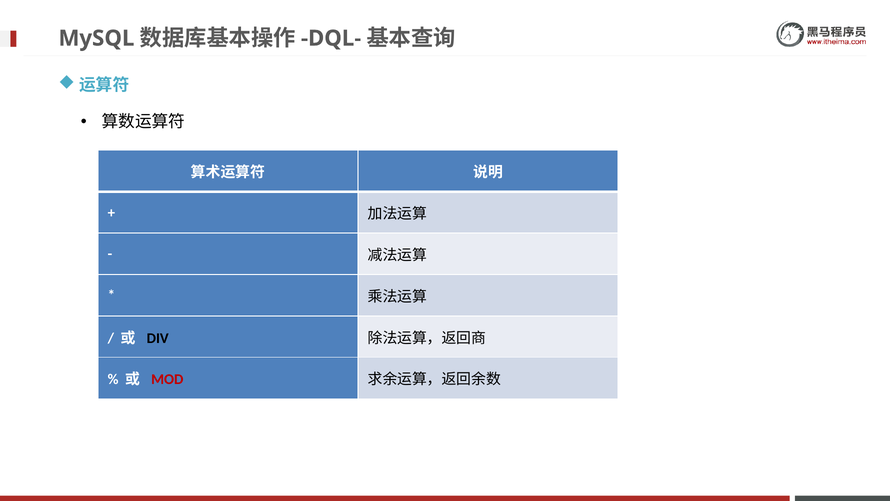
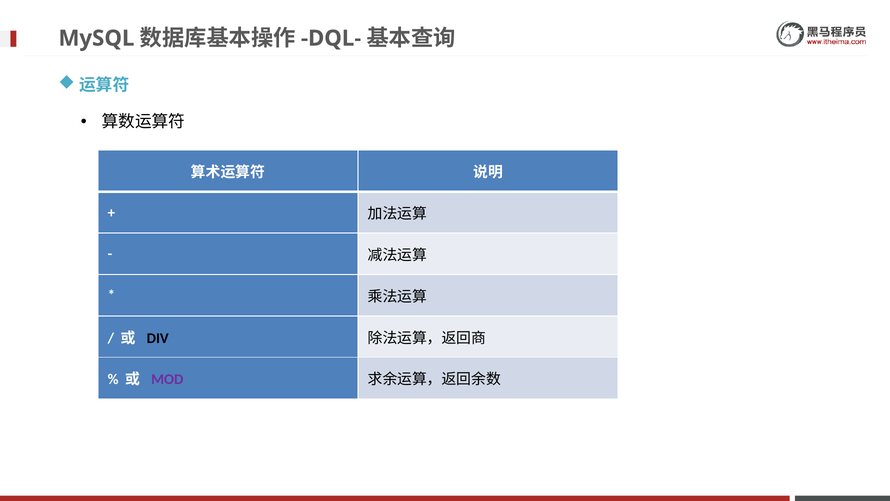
MOD colour: red -> purple
